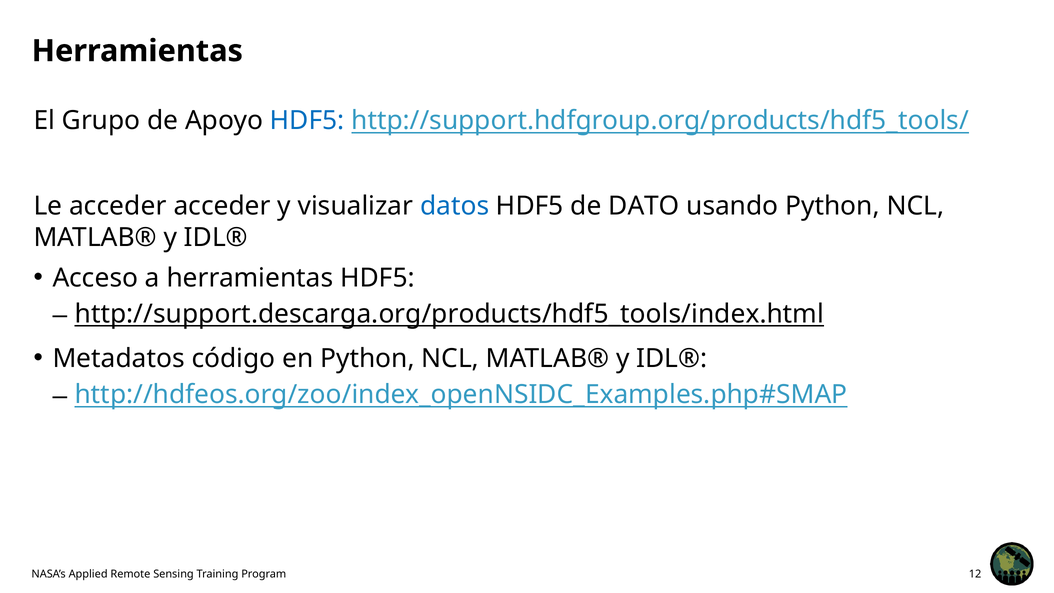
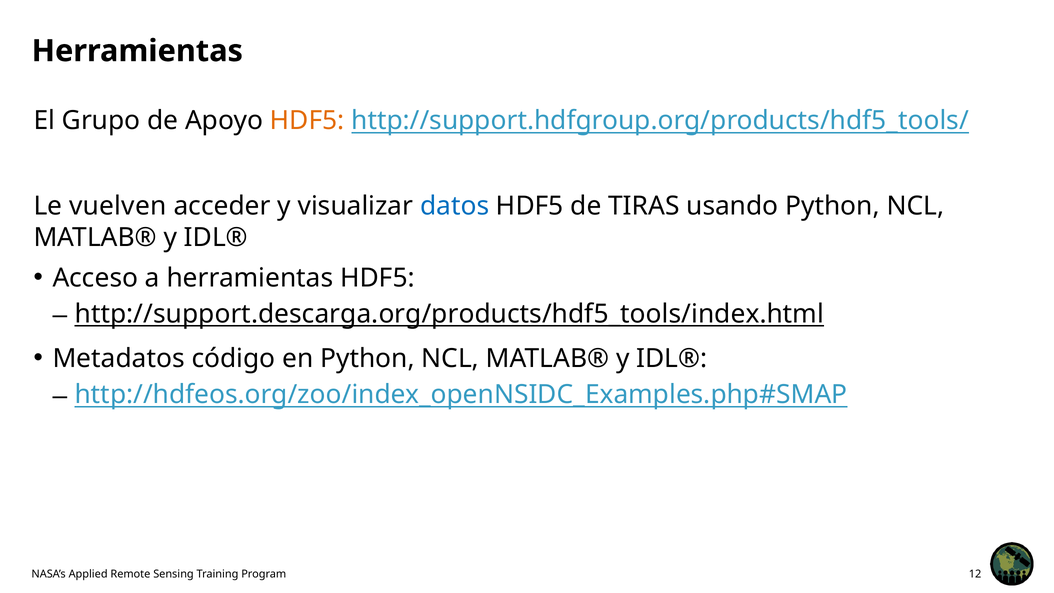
HDF5 at (307, 121) colour: blue -> orange
Le acceder: acceder -> vuelven
DATO: DATO -> TIRAS
